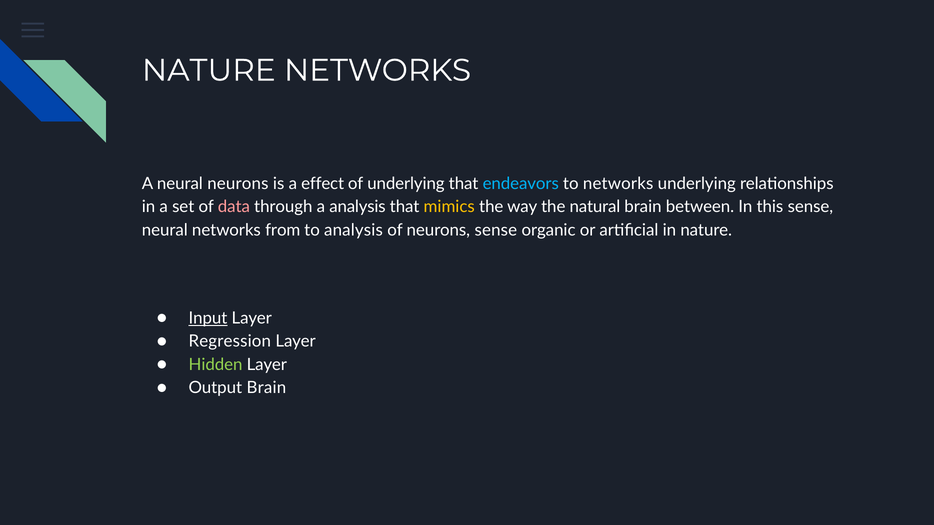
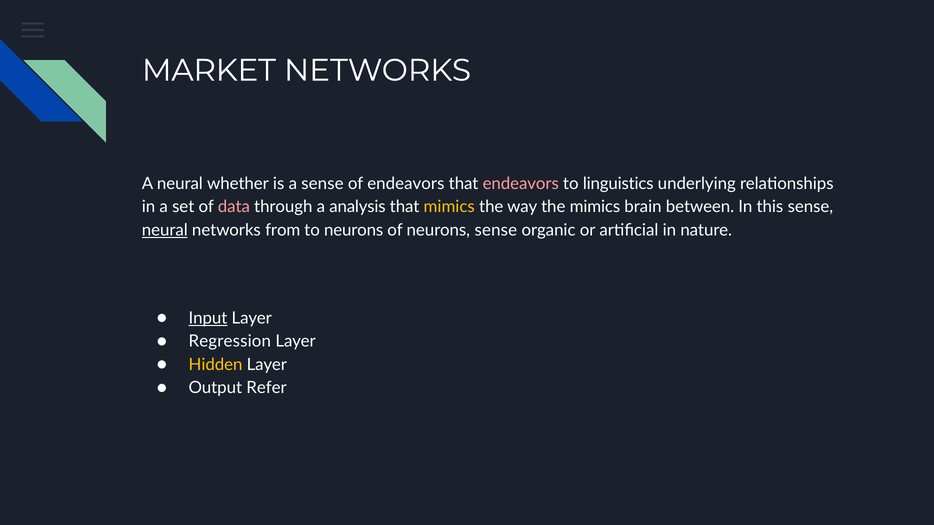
NATURE at (209, 70): NATURE -> MARKET
neural neurons: neurons -> whether
a effect: effect -> sense
of underlying: underlying -> endeavors
endeavors at (521, 184) colour: light blue -> pink
to networks: networks -> linguistics
the natural: natural -> mimics
neural at (165, 230) underline: none -> present
to analysis: analysis -> neurons
Hidden colour: light green -> yellow
Output Brain: Brain -> Refer
